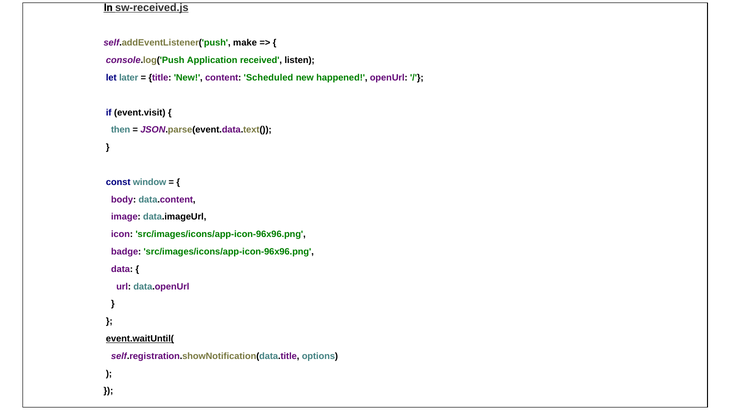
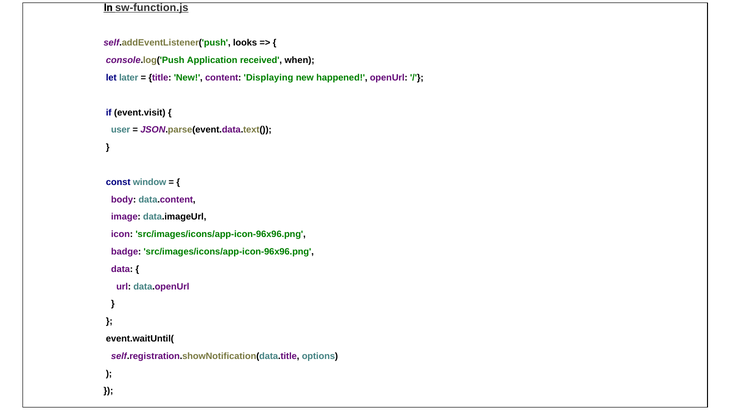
sw-received.js: sw-received.js -> sw-function.js
make: make -> looks
listen: listen -> when
Scheduled: Scheduled -> Displaying
then: then -> user
event.waitUntil( underline: present -> none
